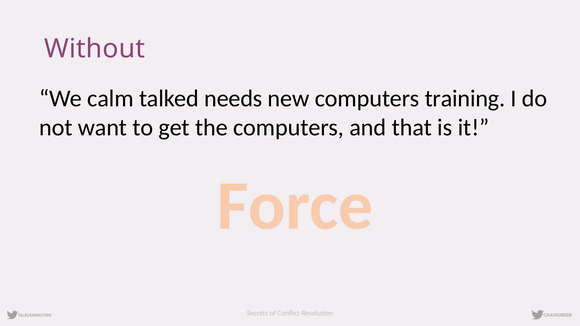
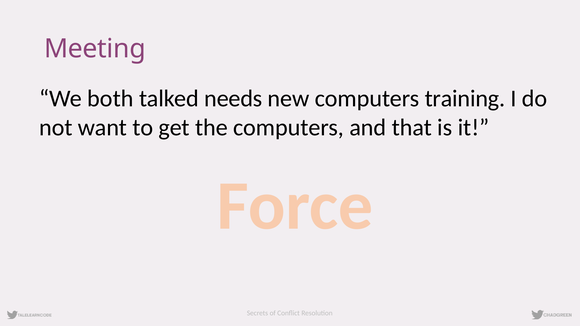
Without: Without -> Meeting
calm: calm -> both
